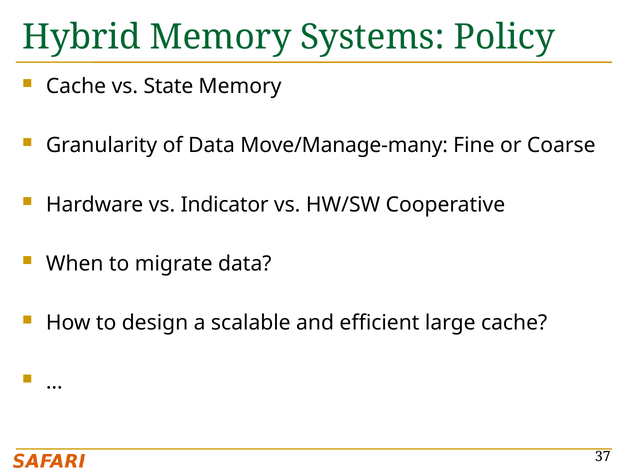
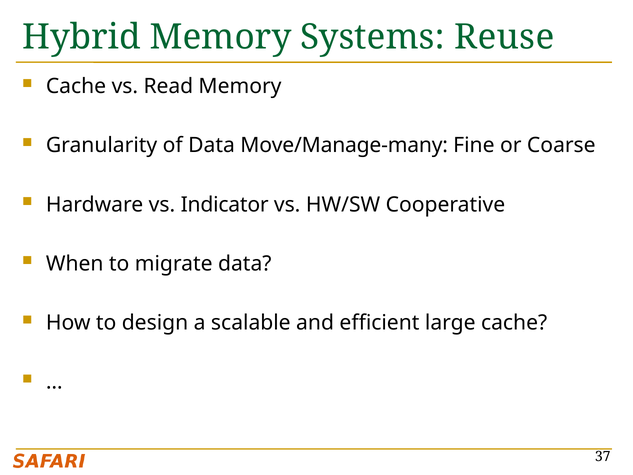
Policy: Policy -> Reuse
State: State -> Read
